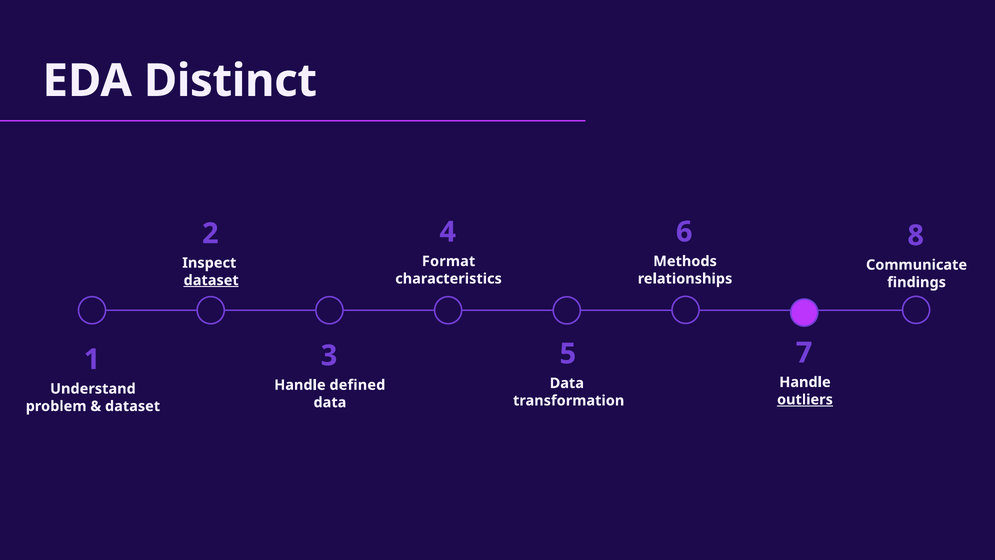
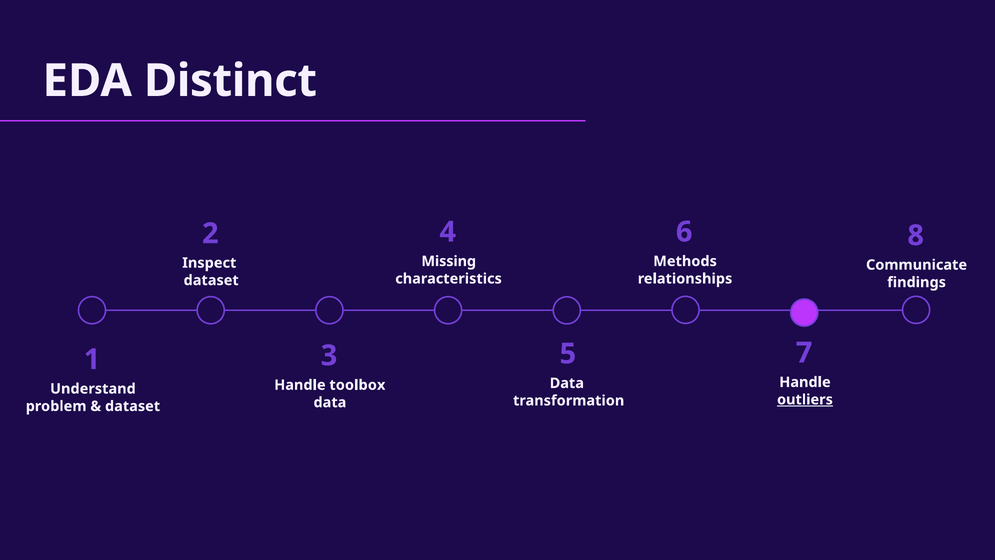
Format: Format -> Missing
dataset at (211, 280) underline: present -> none
defined: defined -> toolbox
